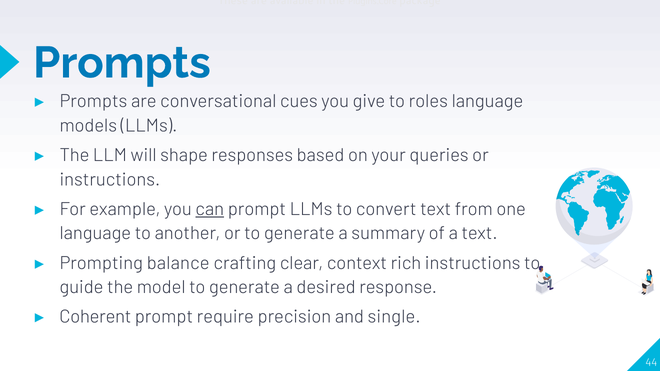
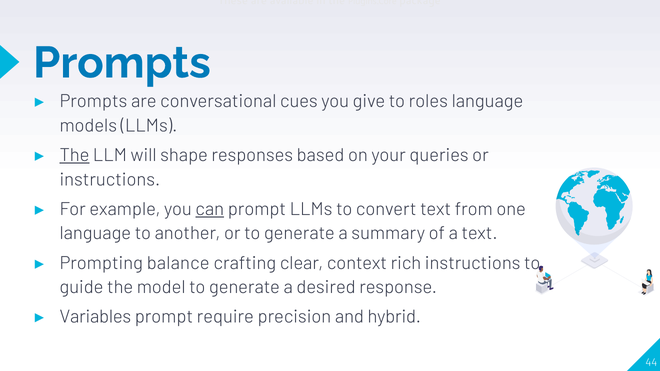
The at (74, 155) underline: none -> present
Coherent: Coherent -> Variables
single: single -> hybrid
